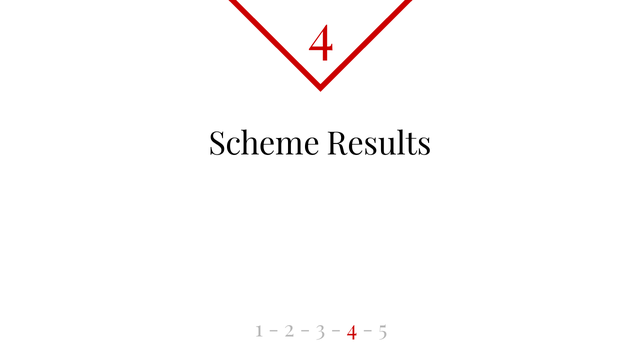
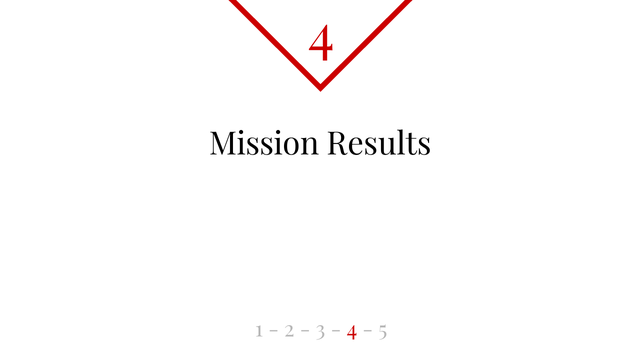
Scheme: Scheme -> Mission
